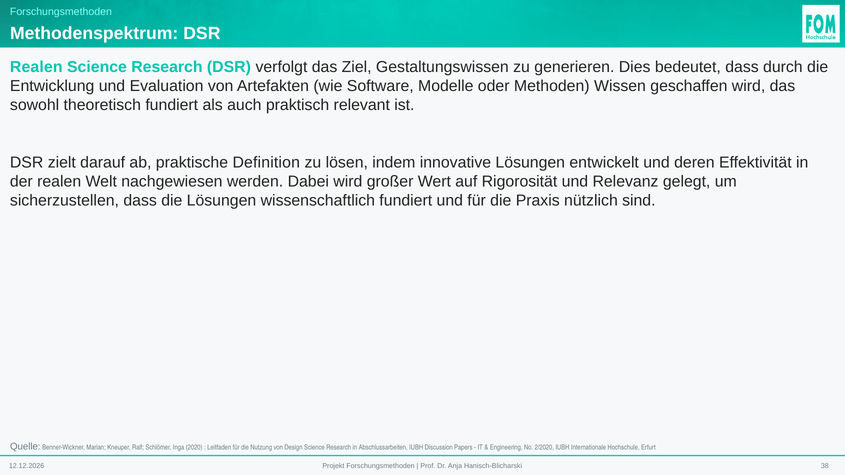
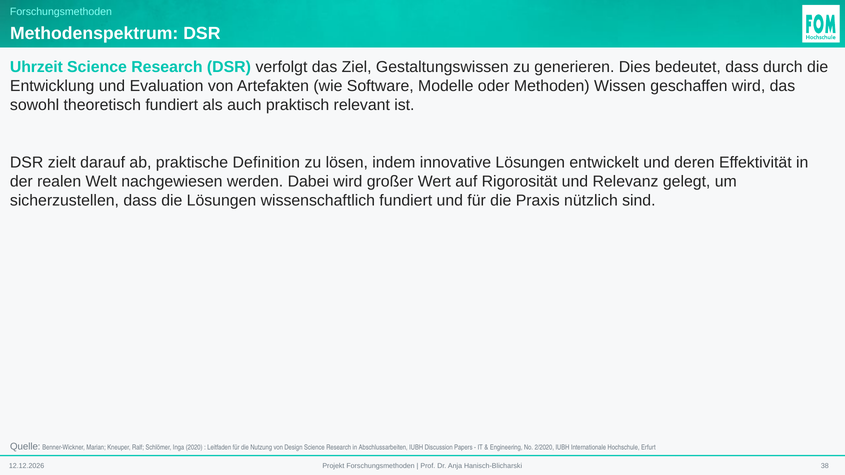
Realen at (36, 67): Realen -> Uhrzeit
